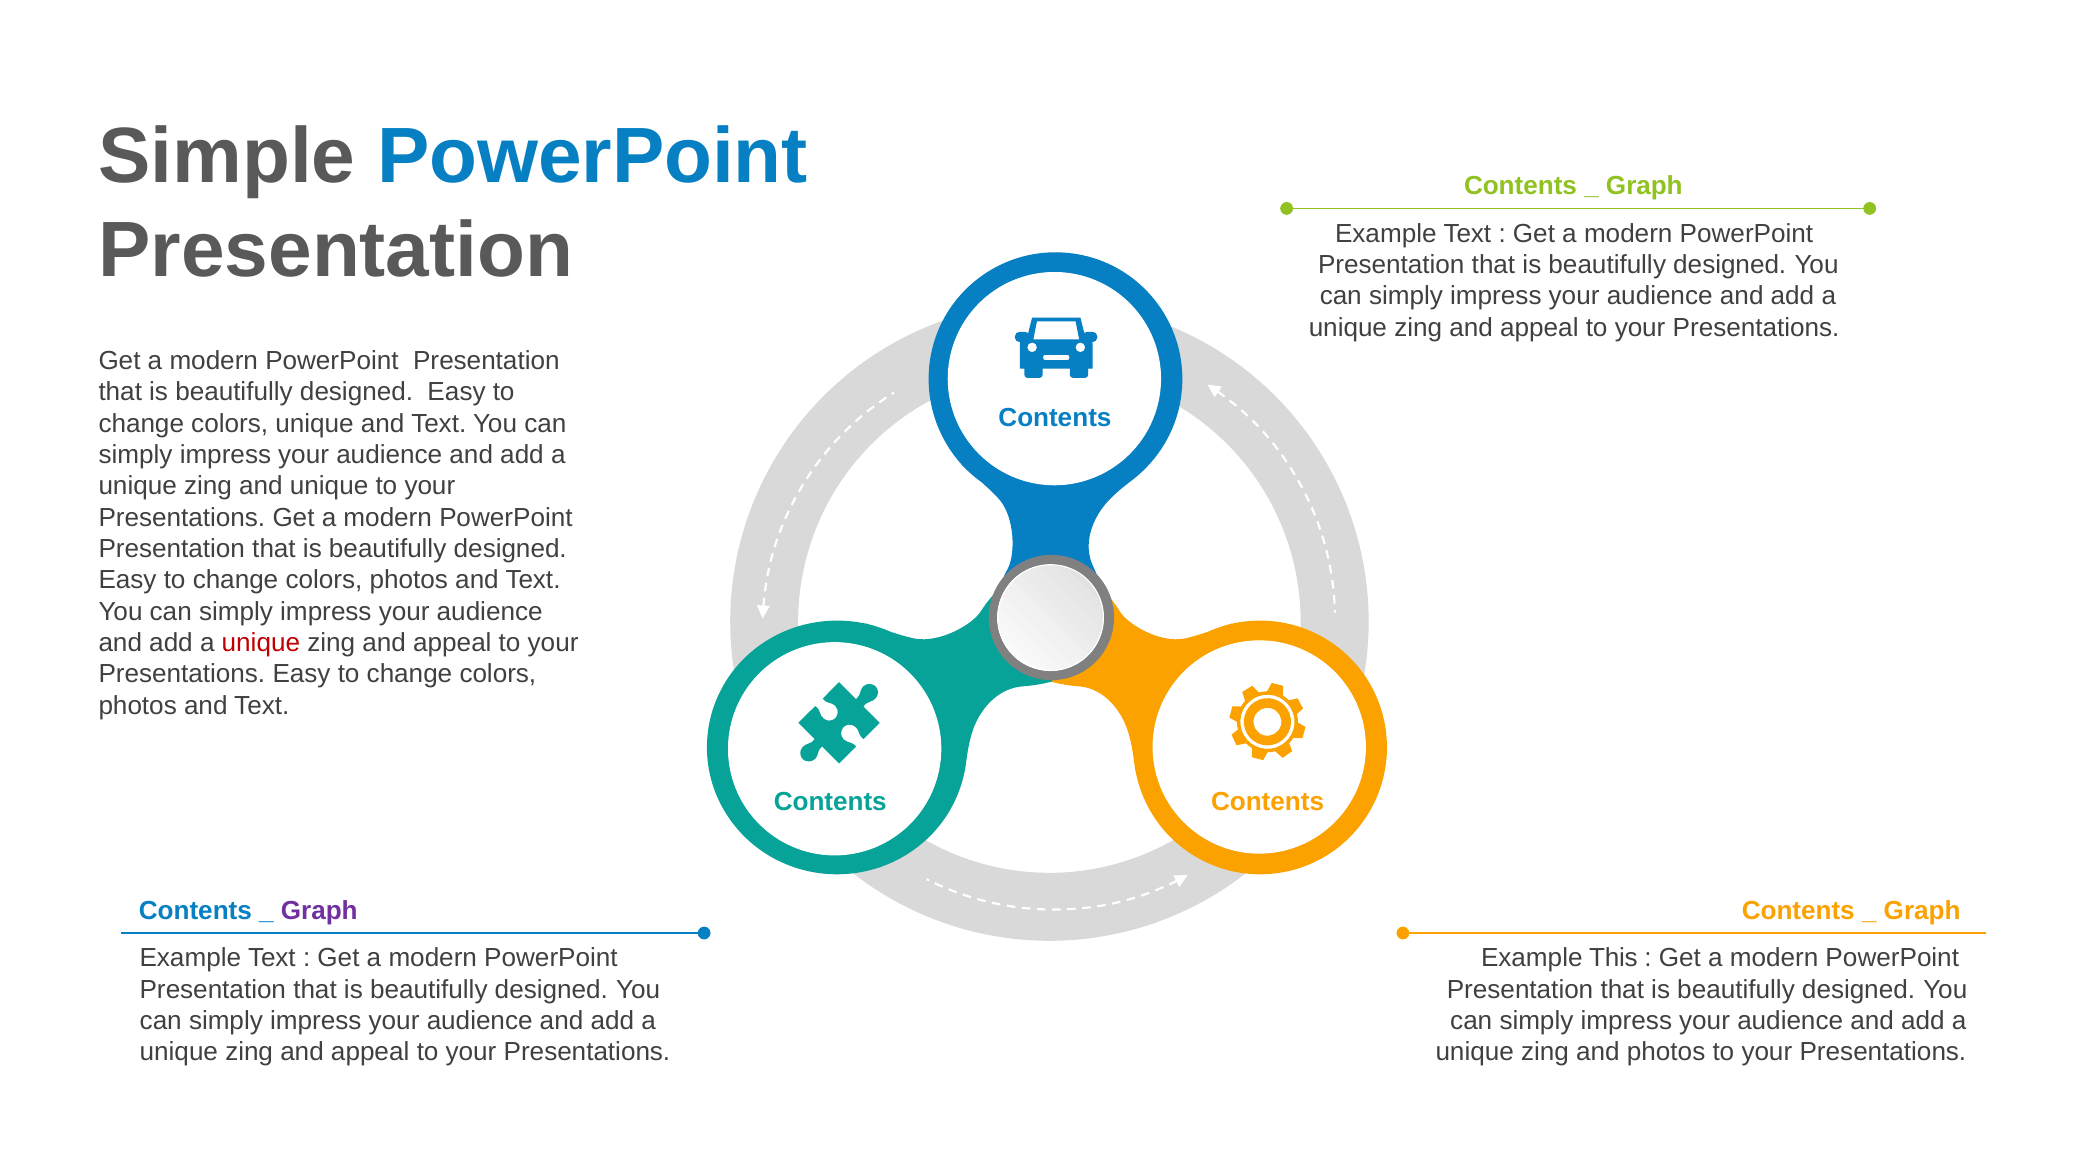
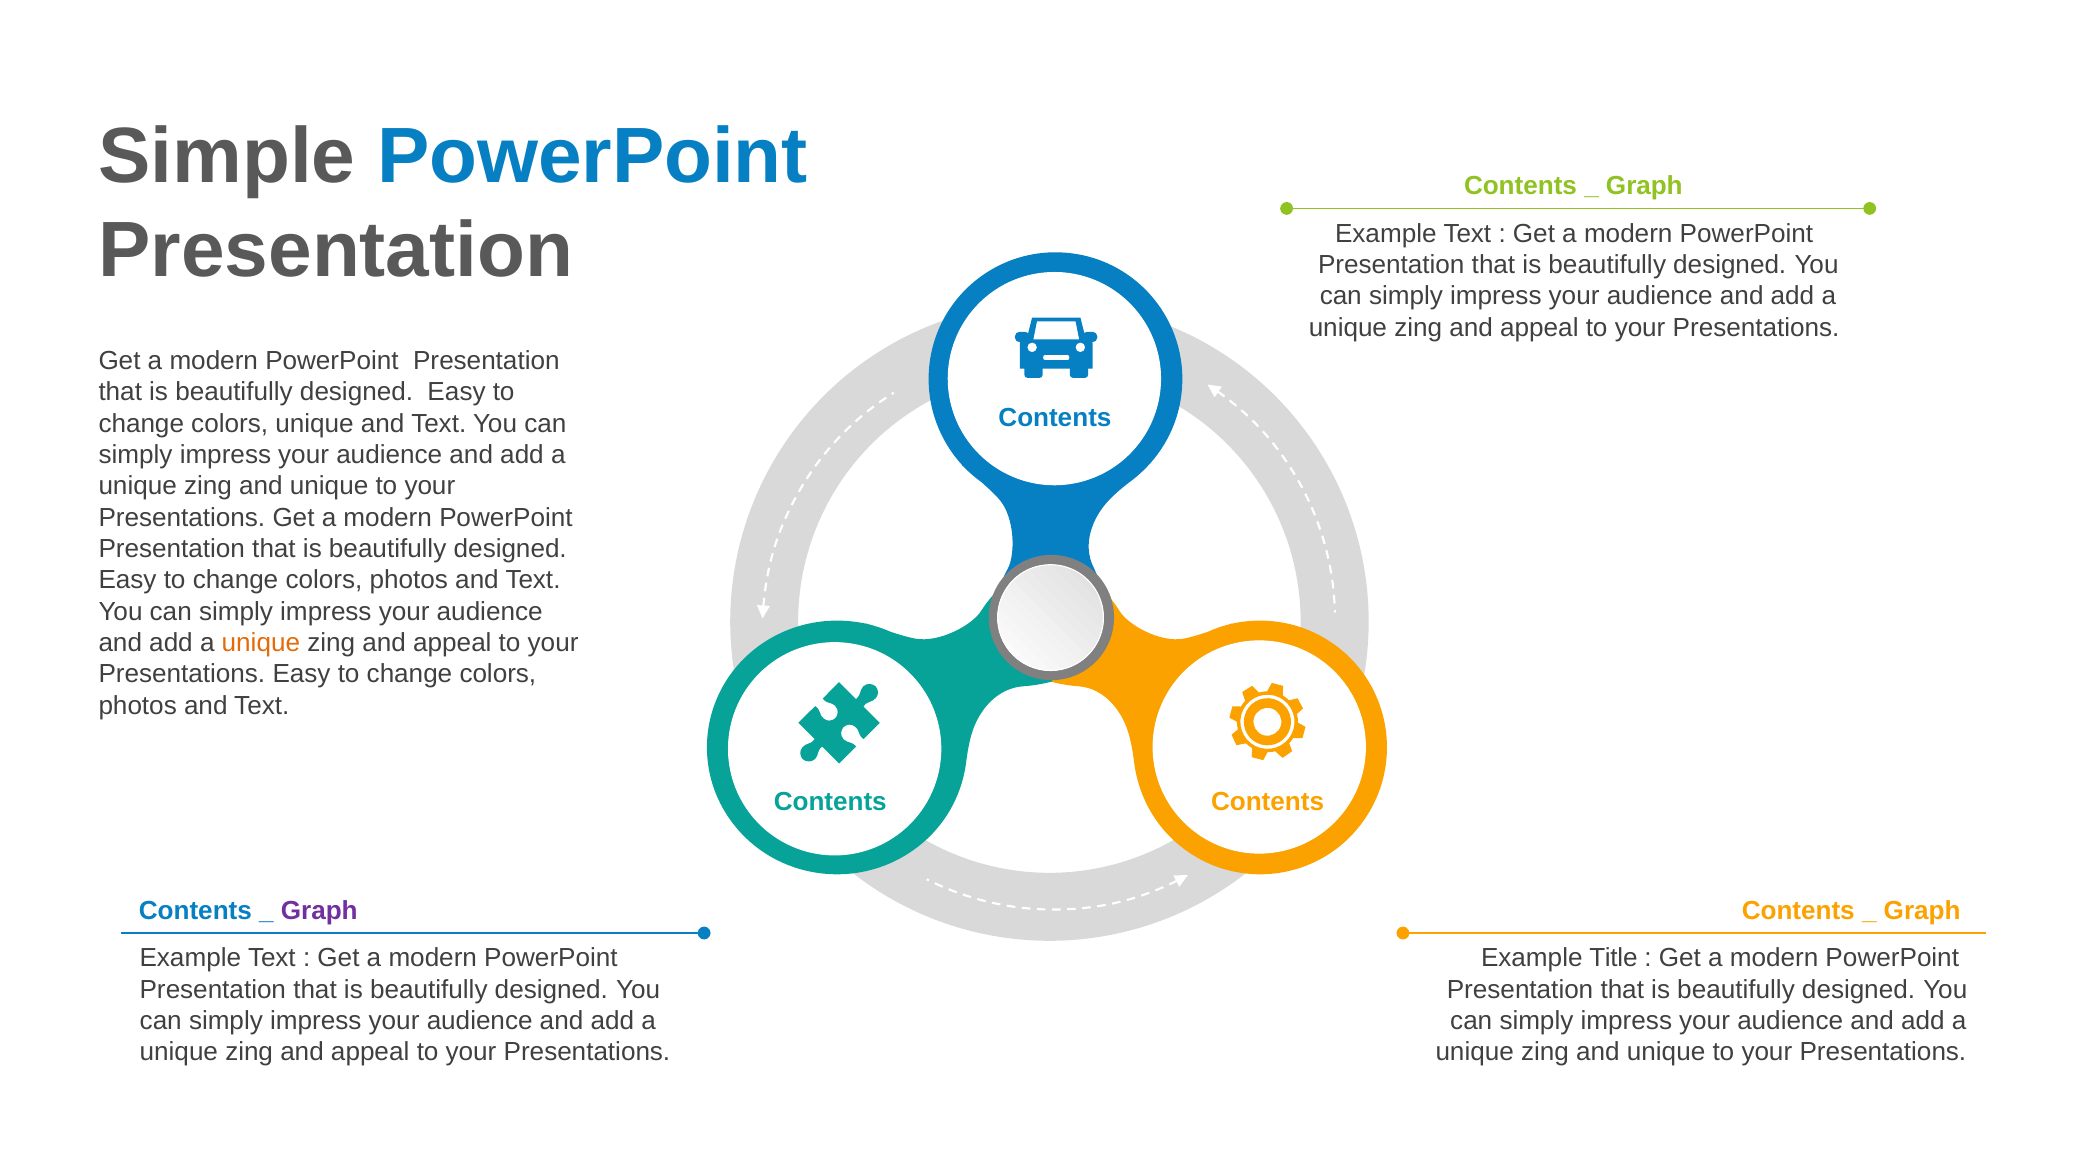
unique at (261, 643) colour: red -> orange
This: This -> Title
photos at (1666, 1052): photos -> unique
